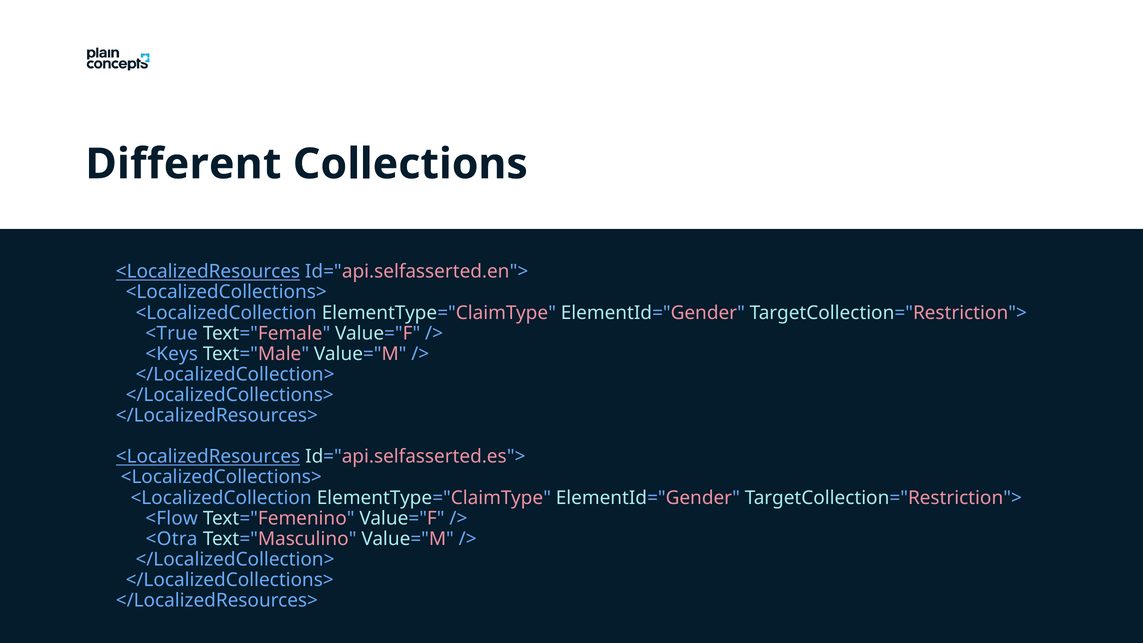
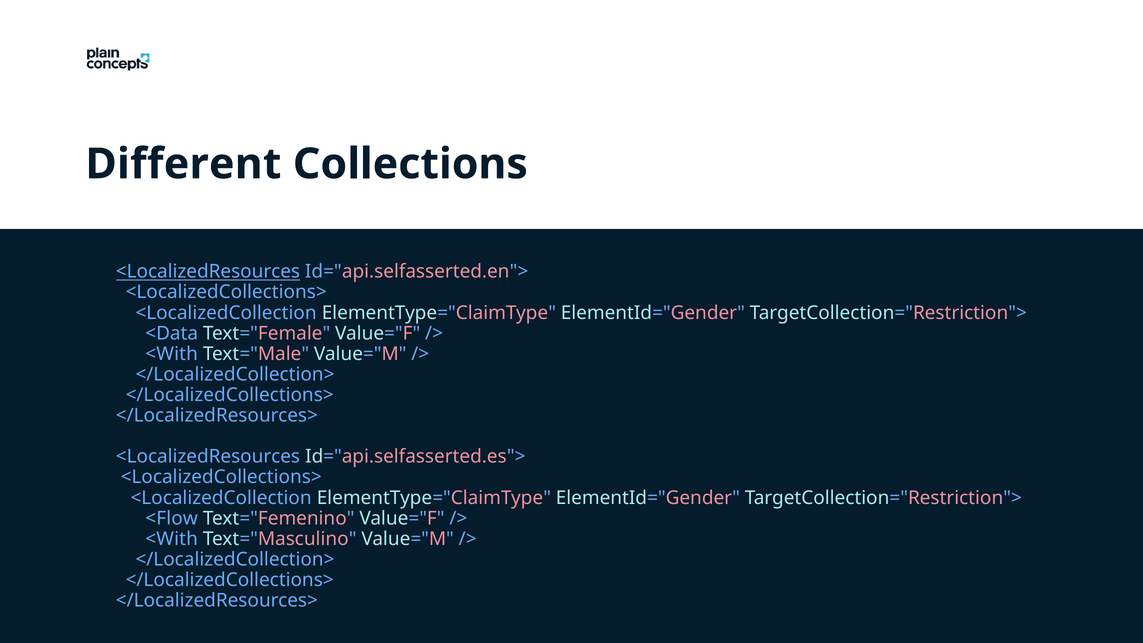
<True: <True -> <Data
<Keys at (172, 354): <Keys -> <With
<LocalizedResources at (208, 457) underline: present -> none
<Otra at (172, 539): <Otra -> <With
